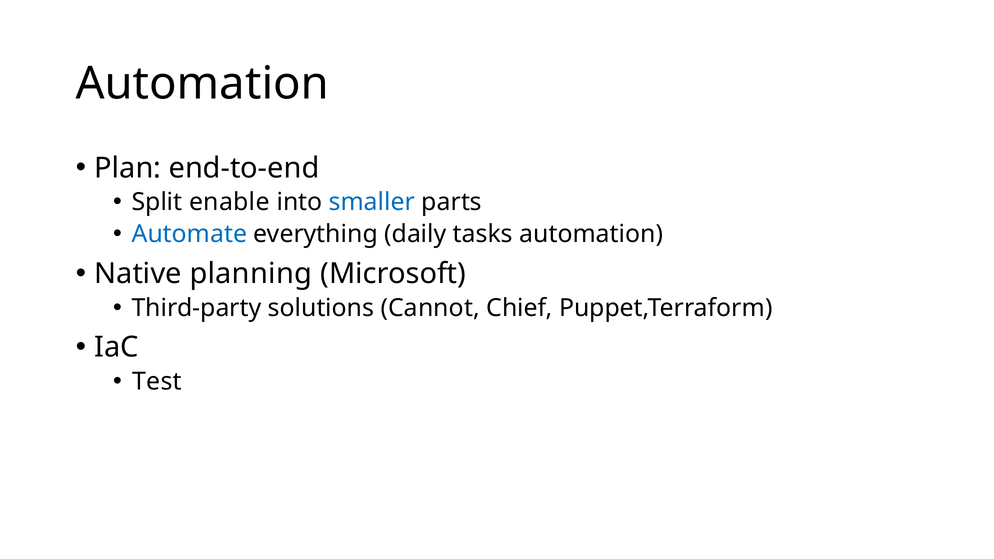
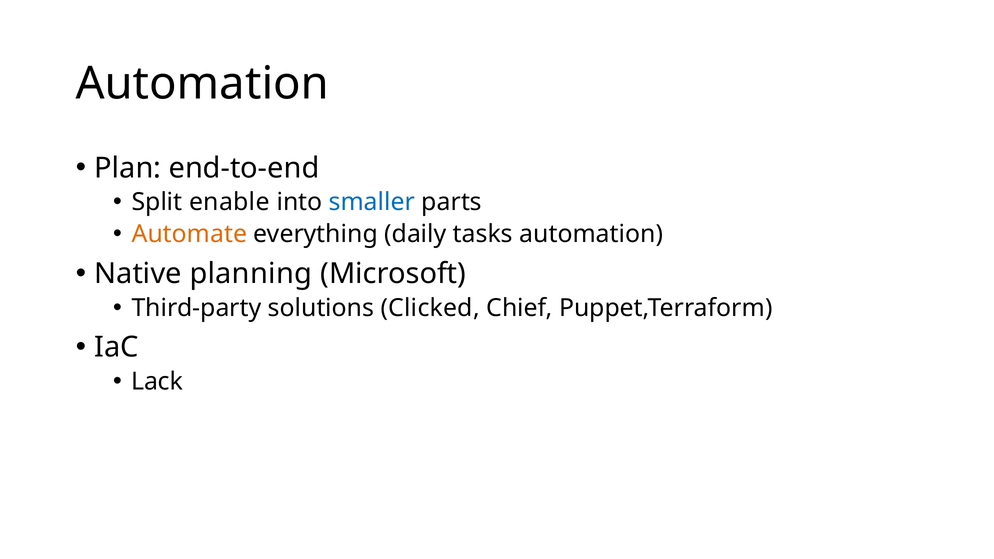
Automate colour: blue -> orange
Cannot: Cannot -> Clicked
Test: Test -> Lack
